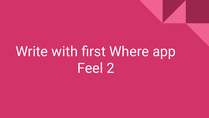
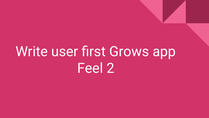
with: with -> user
Where: Where -> Grows
